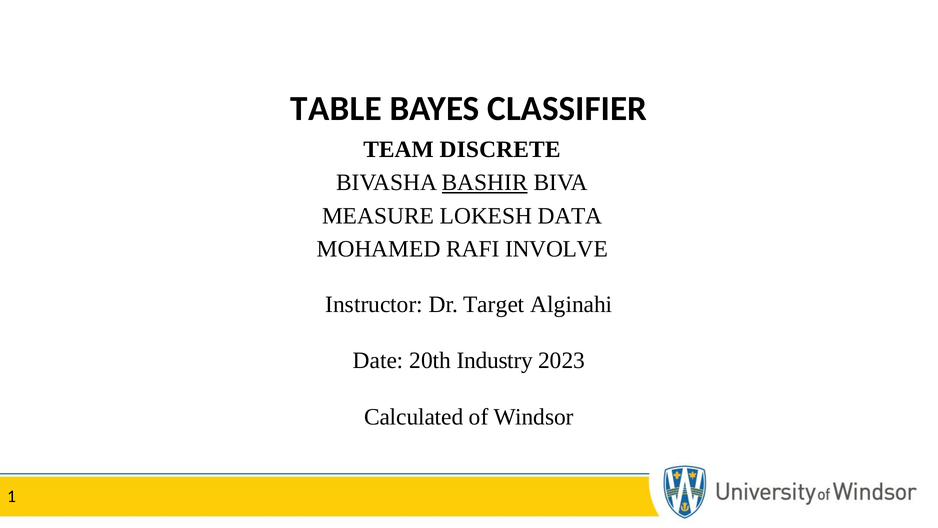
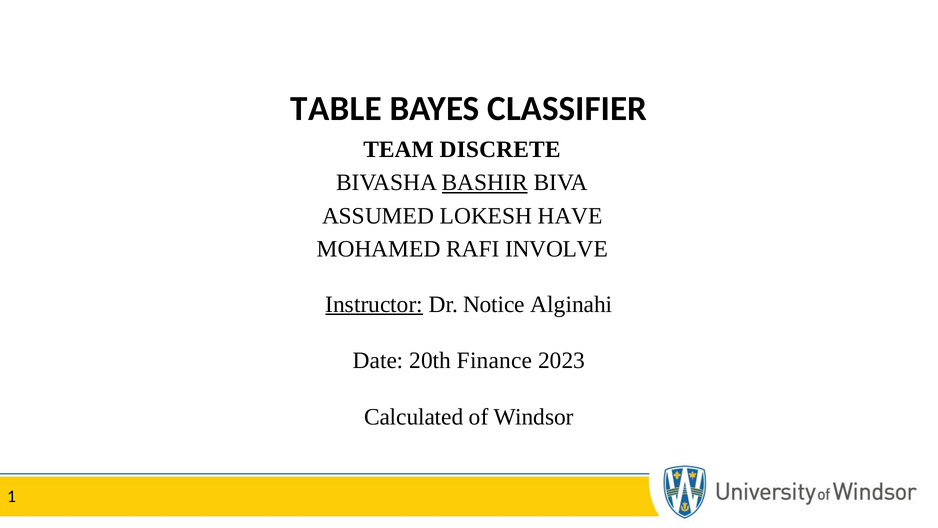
MEASURE: MEASURE -> ASSUMED
DATA: DATA -> HAVE
Instructor underline: none -> present
Target: Target -> Notice
Industry: Industry -> Finance
